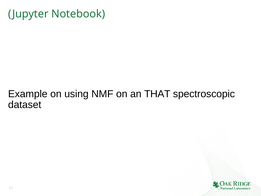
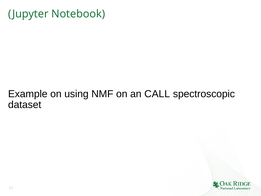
THAT: THAT -> CALL
